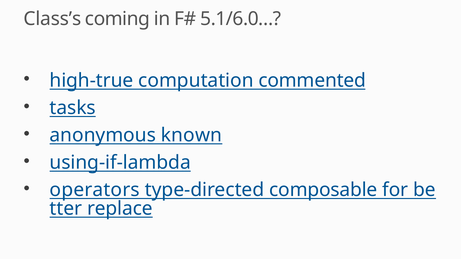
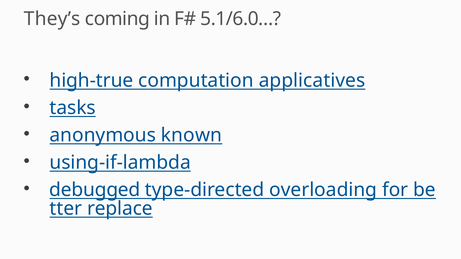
Class’s: Class’s -> They’s
commented: commented -> applicatives
operators: operators -> debugged
composable: composable -> overloading
